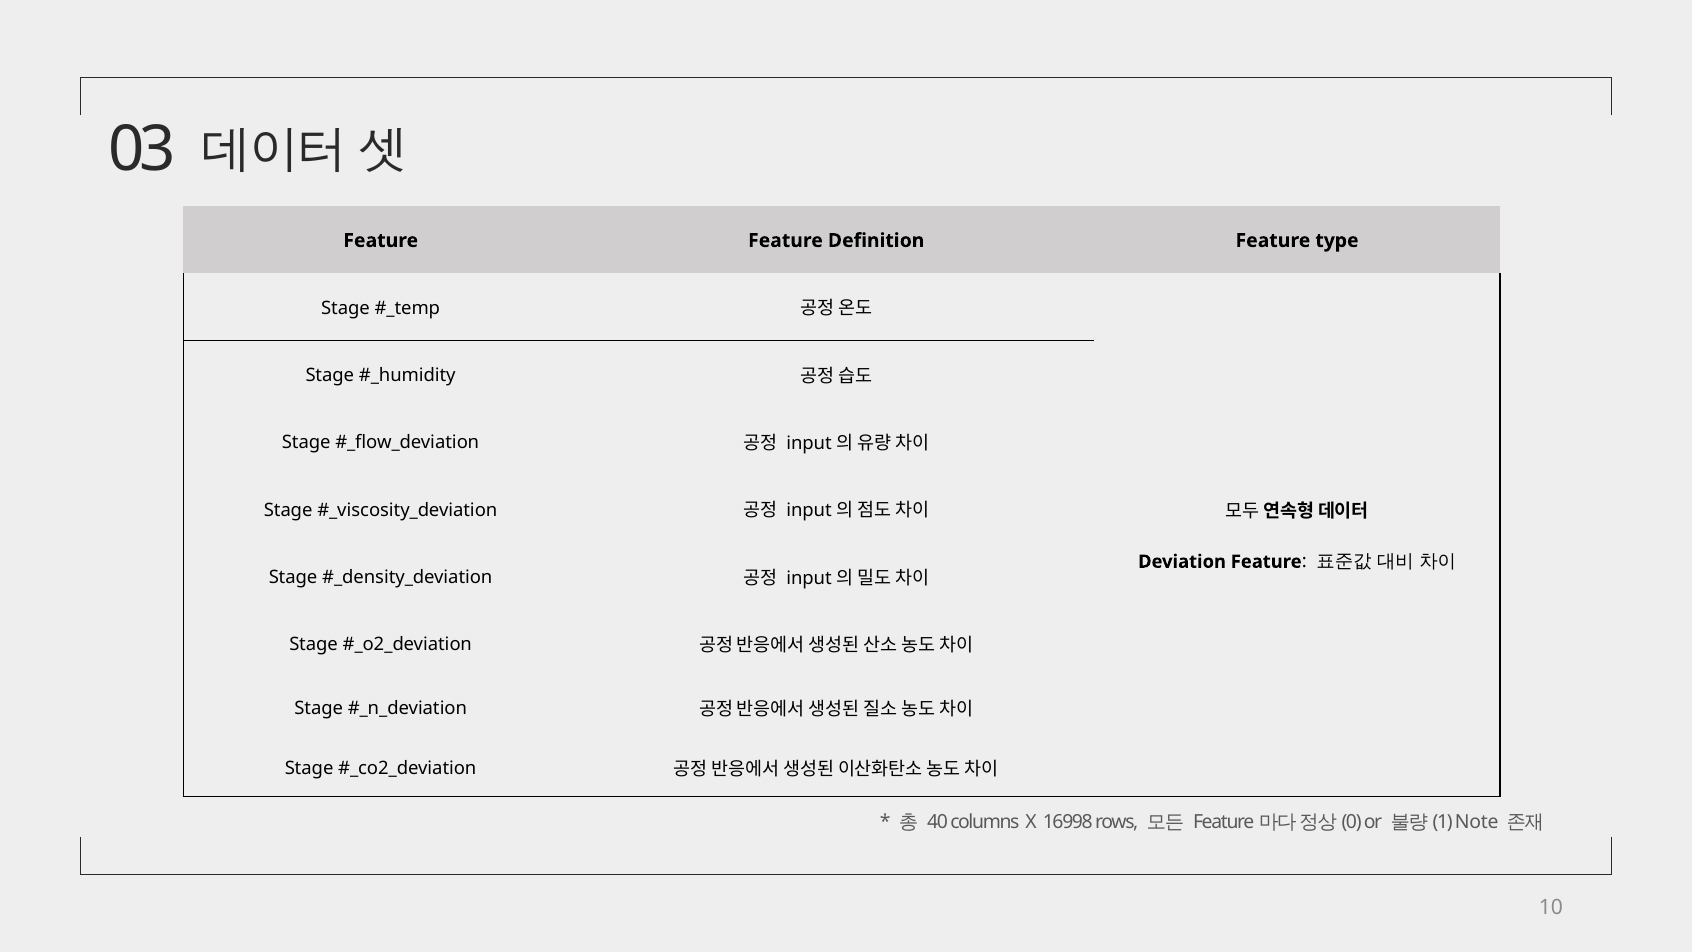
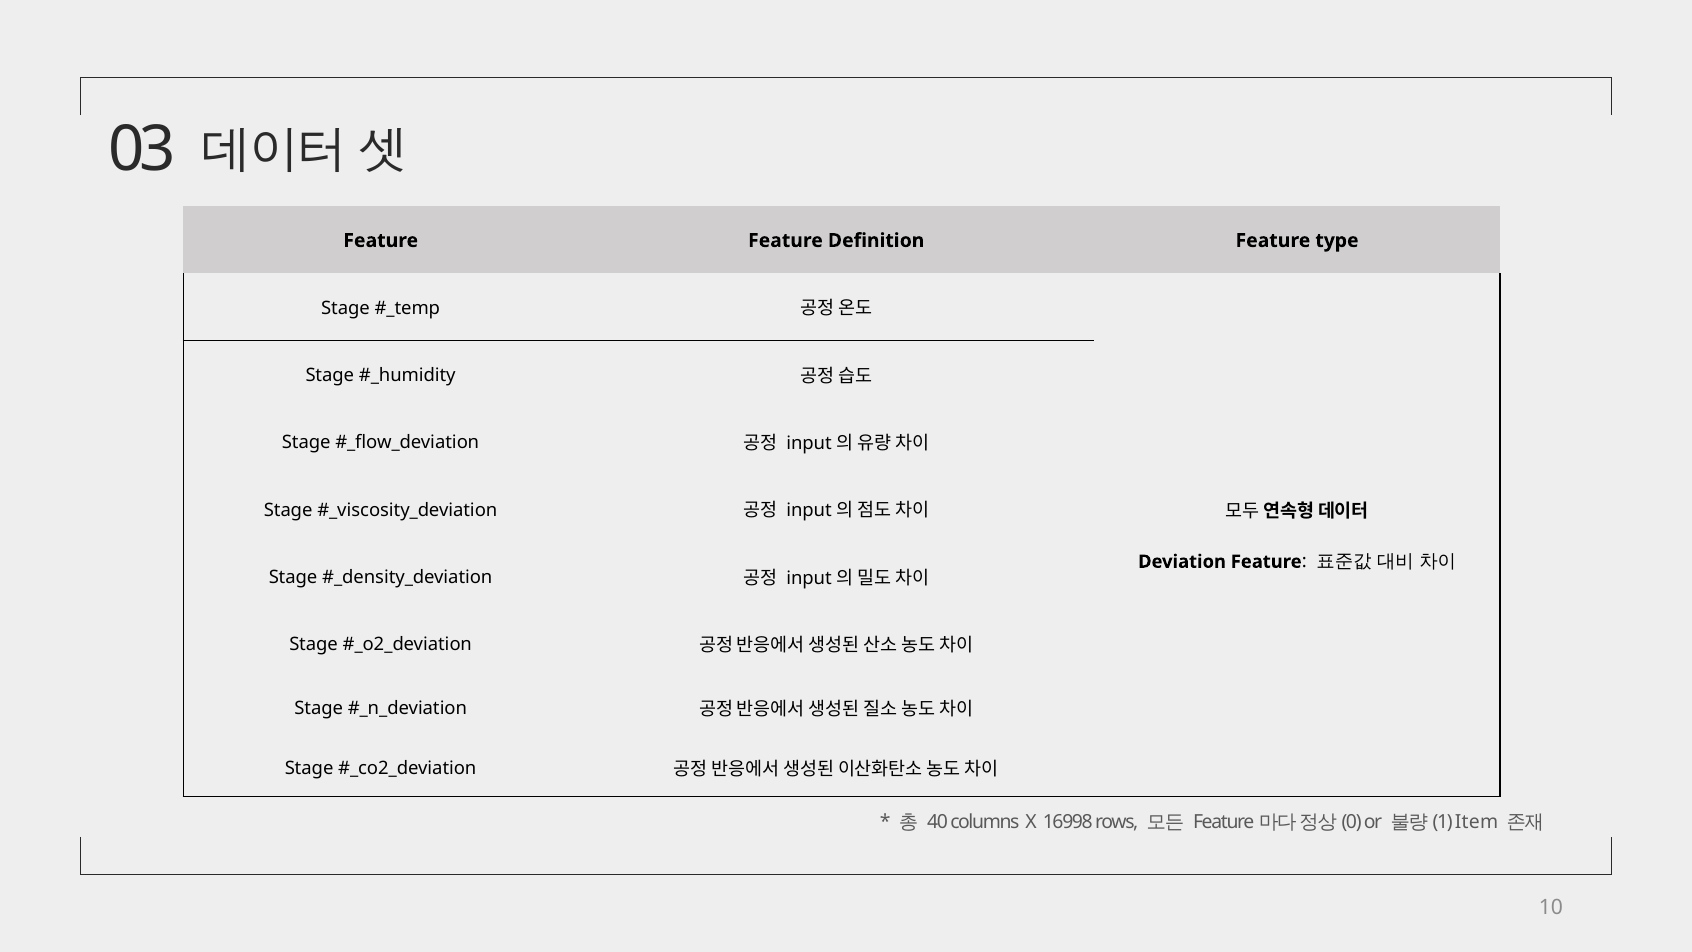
Note: Note -> Item
